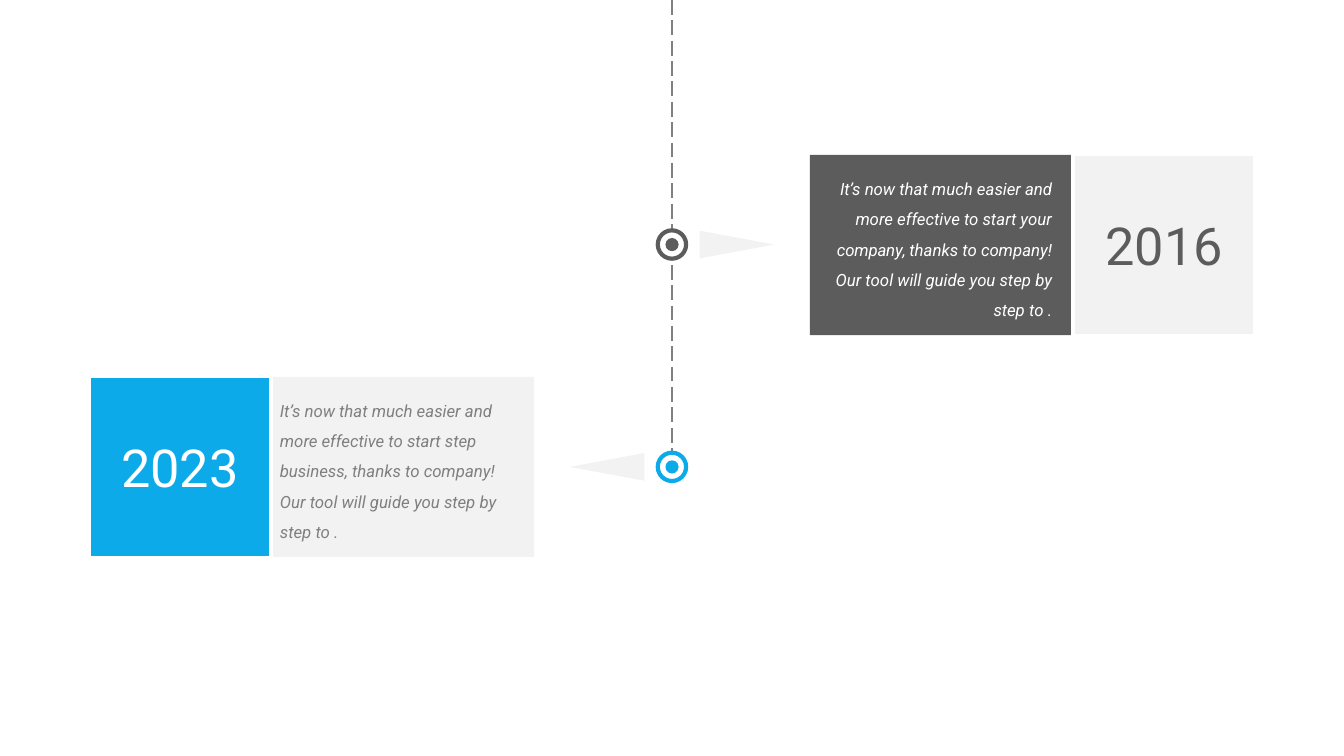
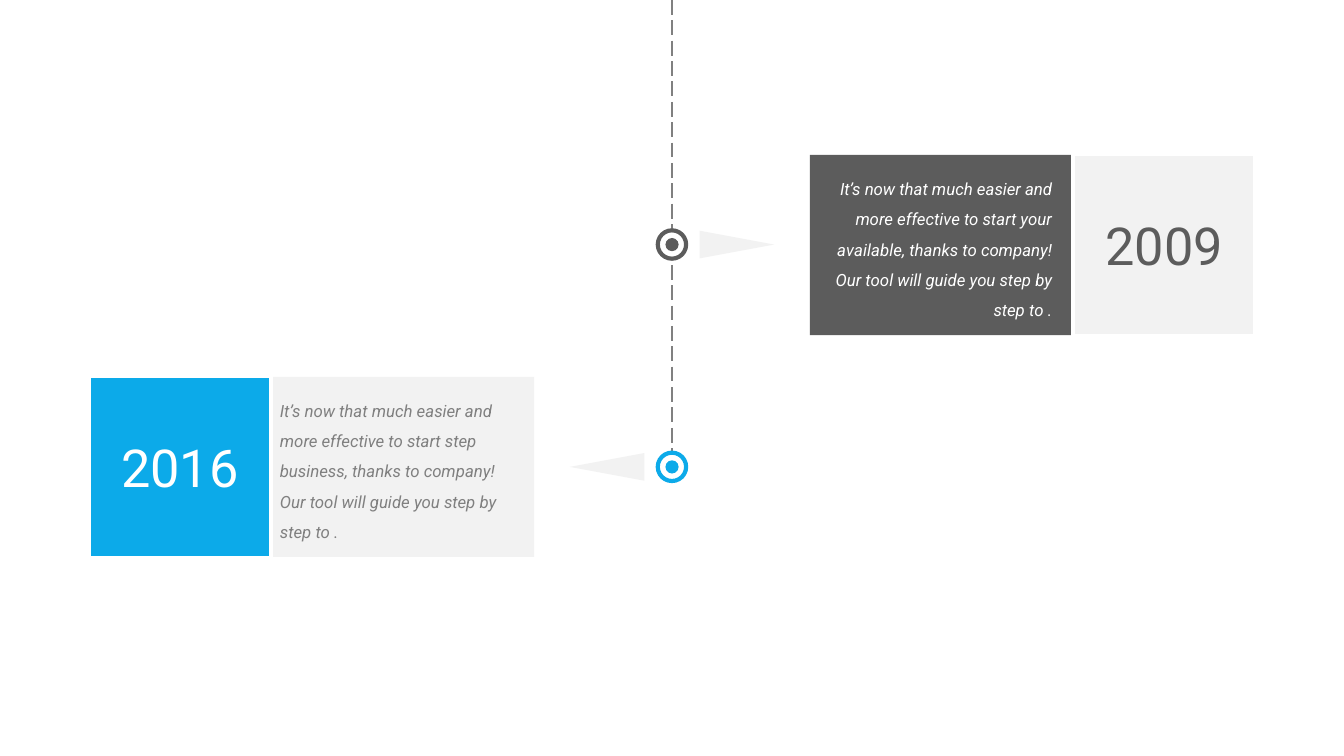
2016: 2016 -> 2009
company at (871, 251): company -> available
2023: 2023 -> 2016
